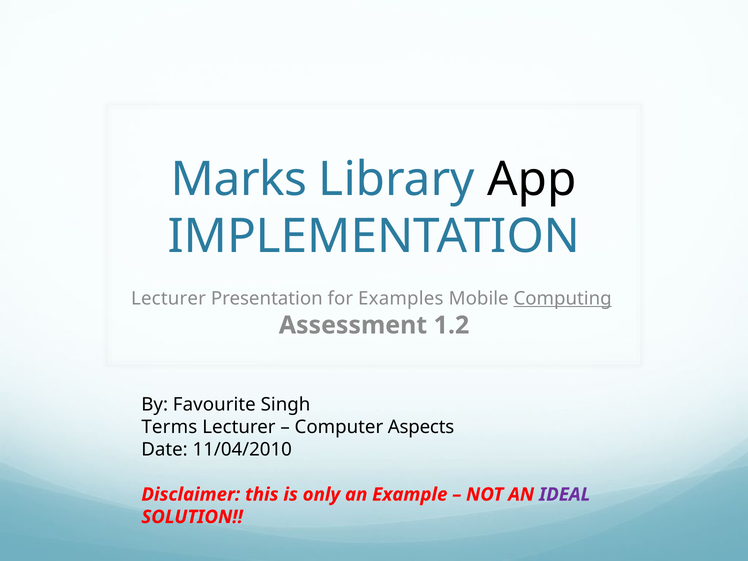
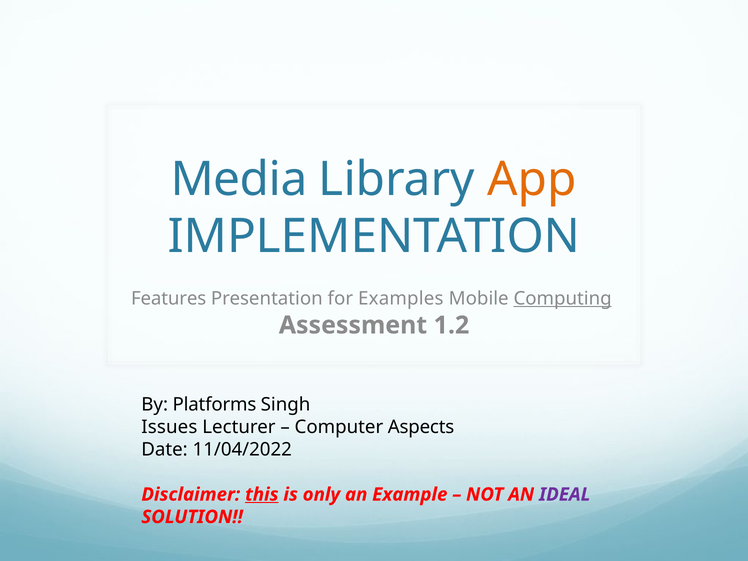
Marks: Marks -> Media
App colour: black -> orange
Lecturer at (168, 299): Lecturer -> Features
Favourite: Favourite -> Platforms
Terms: Terms -> Issues
11/04/2010: 11/04/2010 -> 11/04/2022
this underline: none -> present
